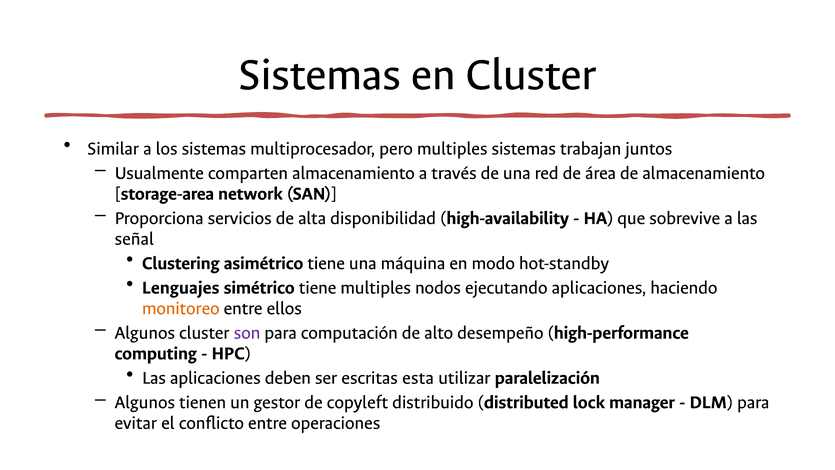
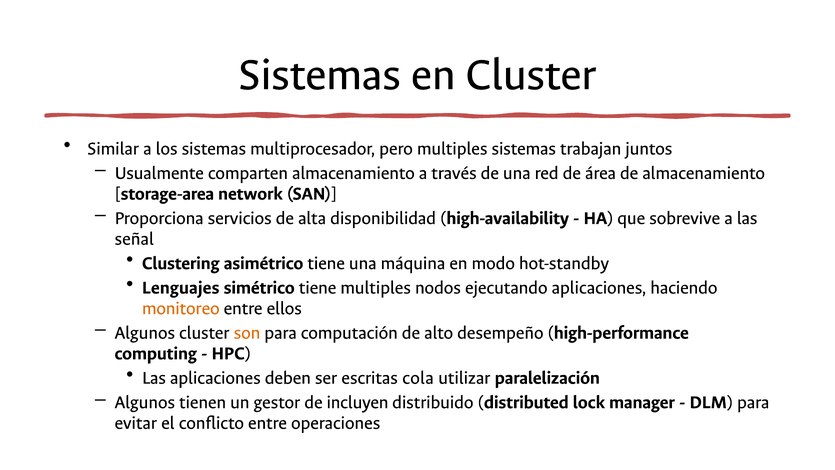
son colour: purple -> orange
esta: esta -> cola
copyleft: copyleft -> incluyen
